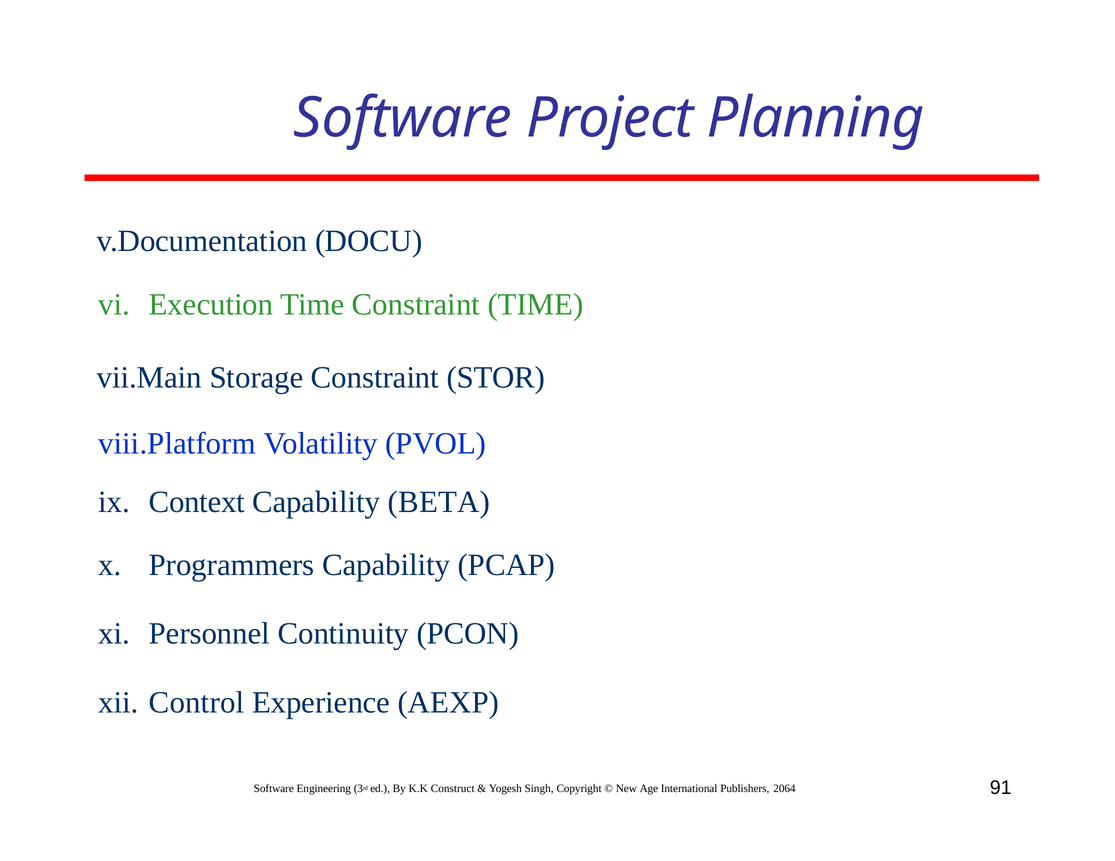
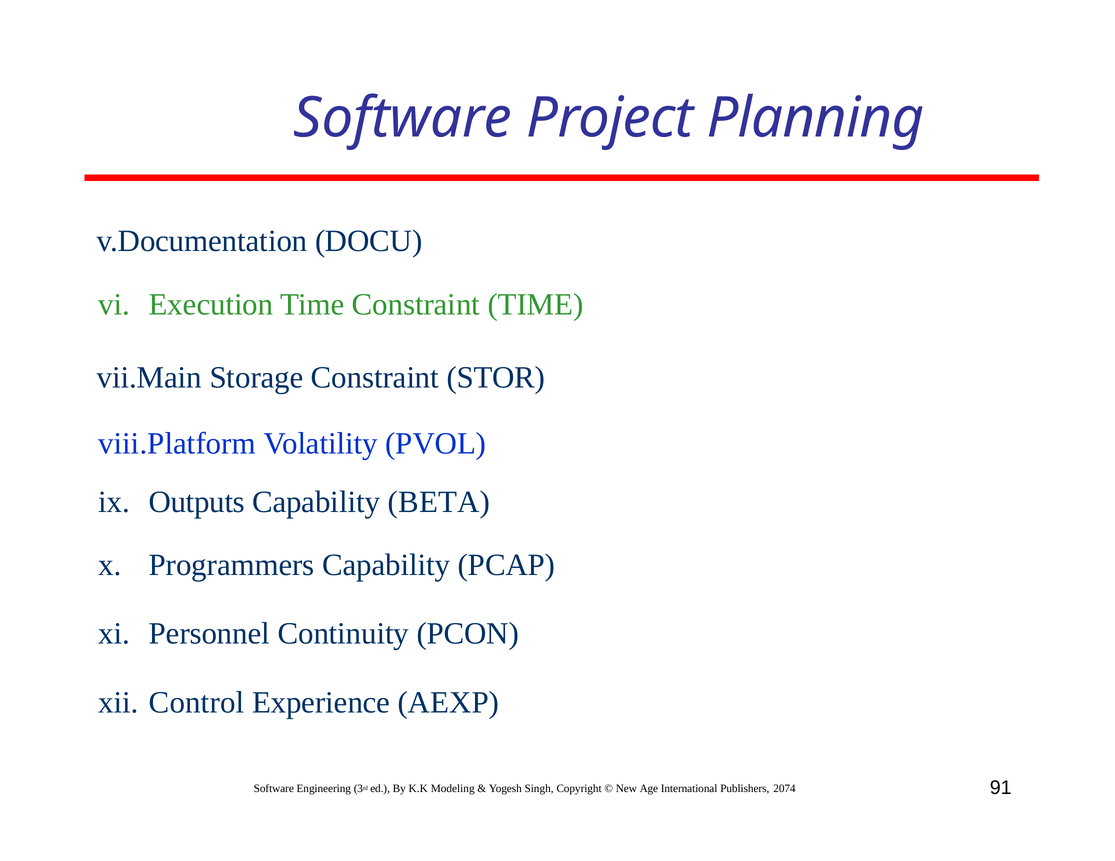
Context: Context -> Outputs
Construct: Construct -> Modeling
2064: 2064 -> 2074
